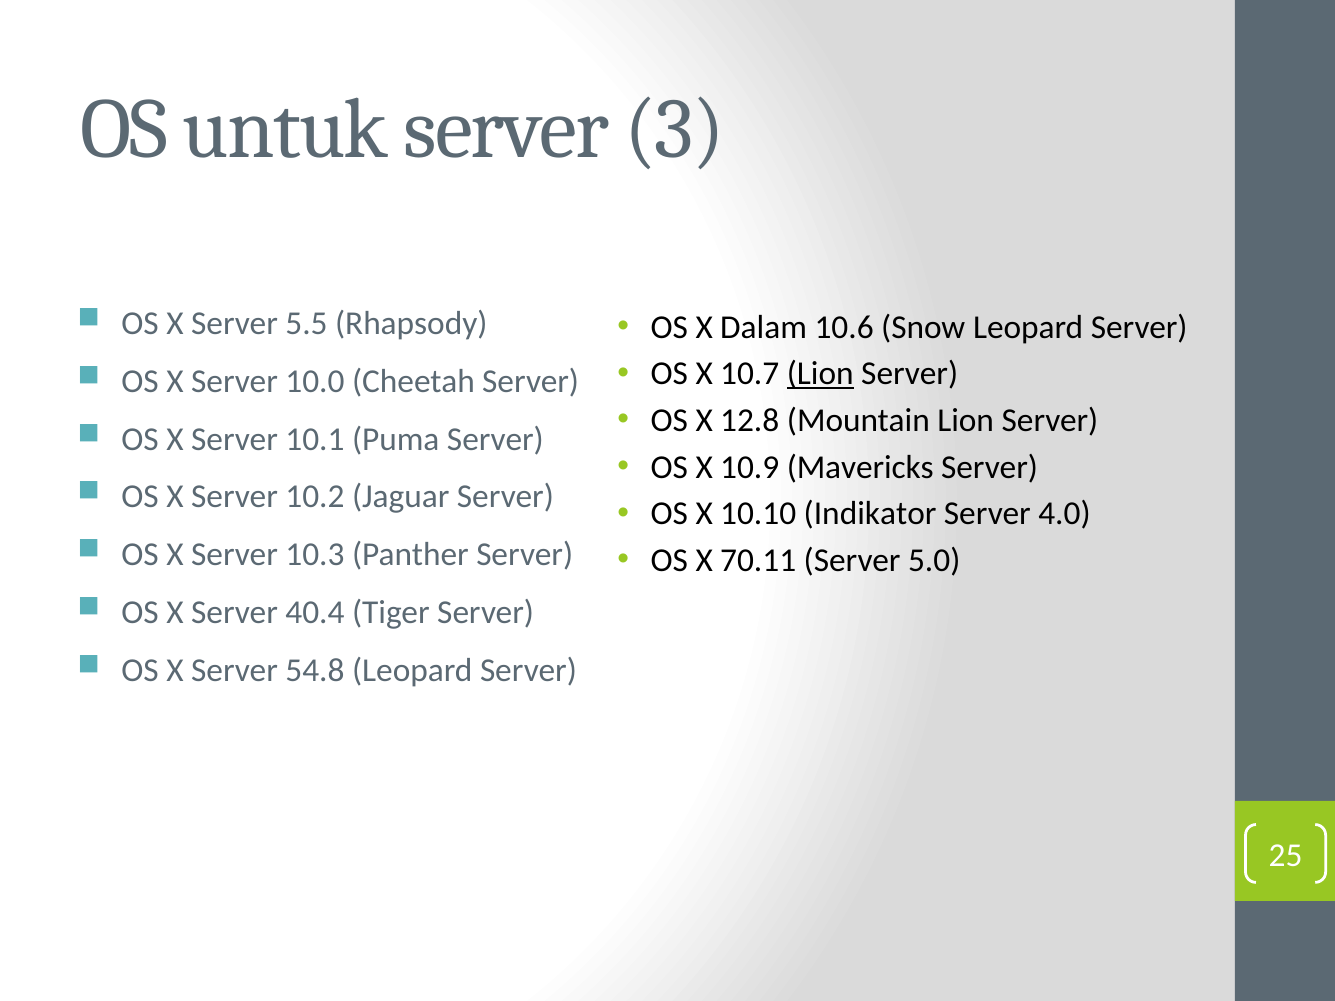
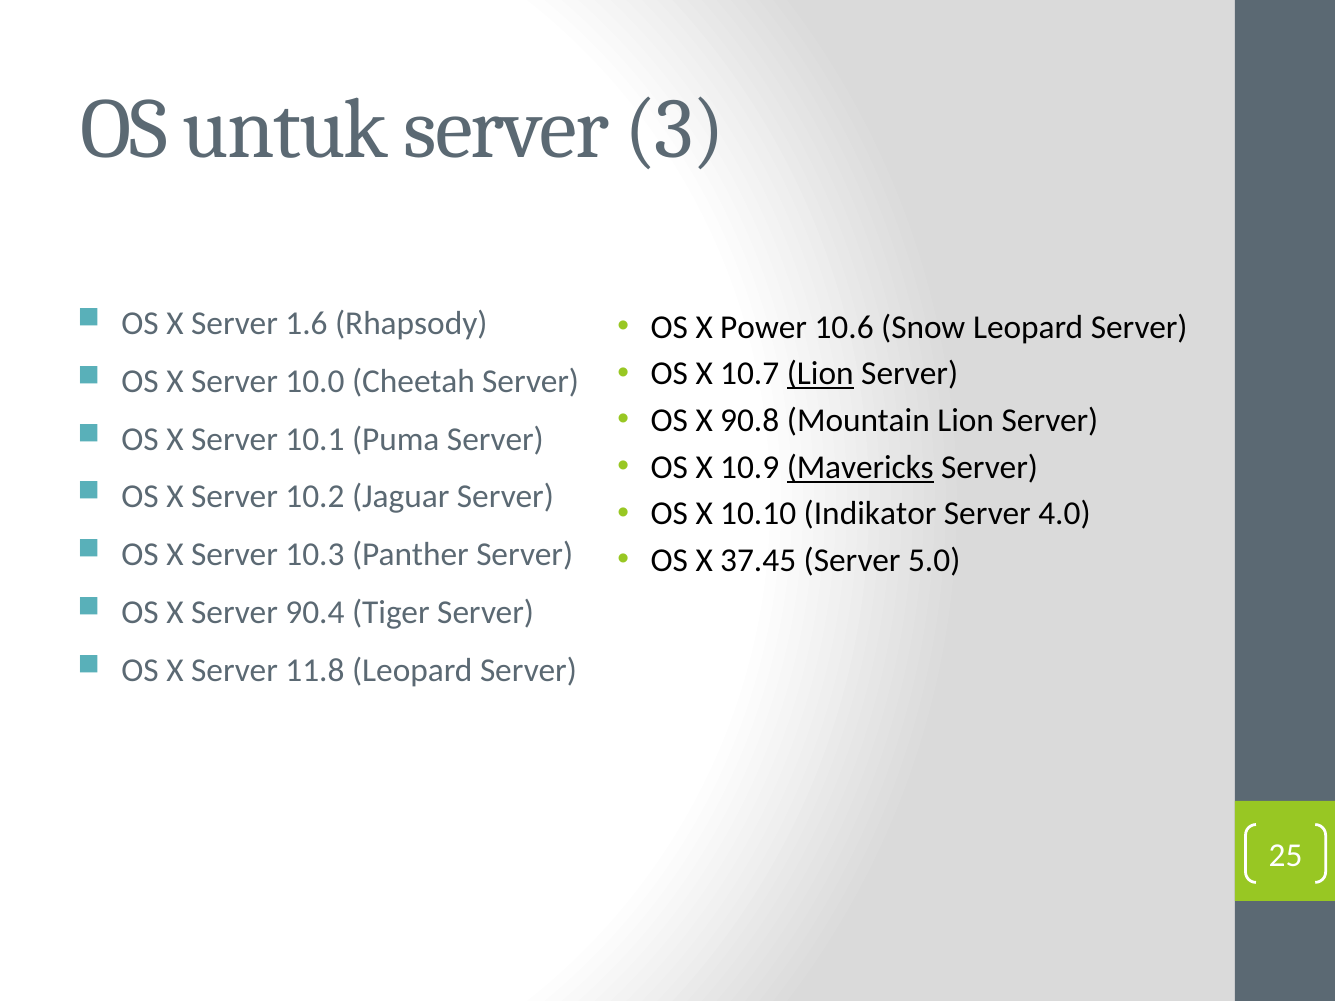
5.5: 5.5 -> 1.6
Dalam: Dalam -> Power
12.8: 12.8 -> 90.8
Mavericks underline: none -> present
70.11: 70.11 -> 37.45
40.4: 40.4 -> 90.4
54.8: 54.8 -> 11.8
